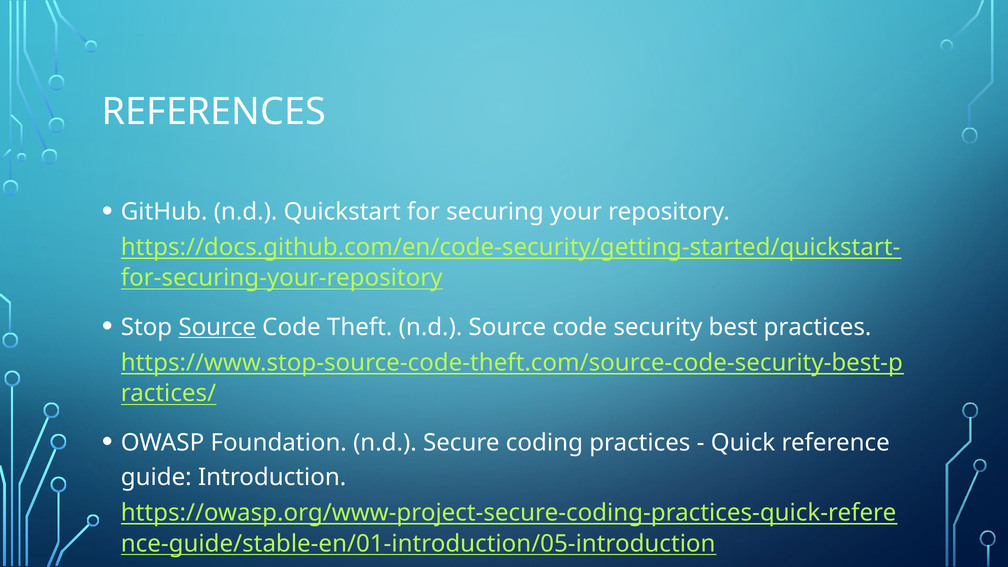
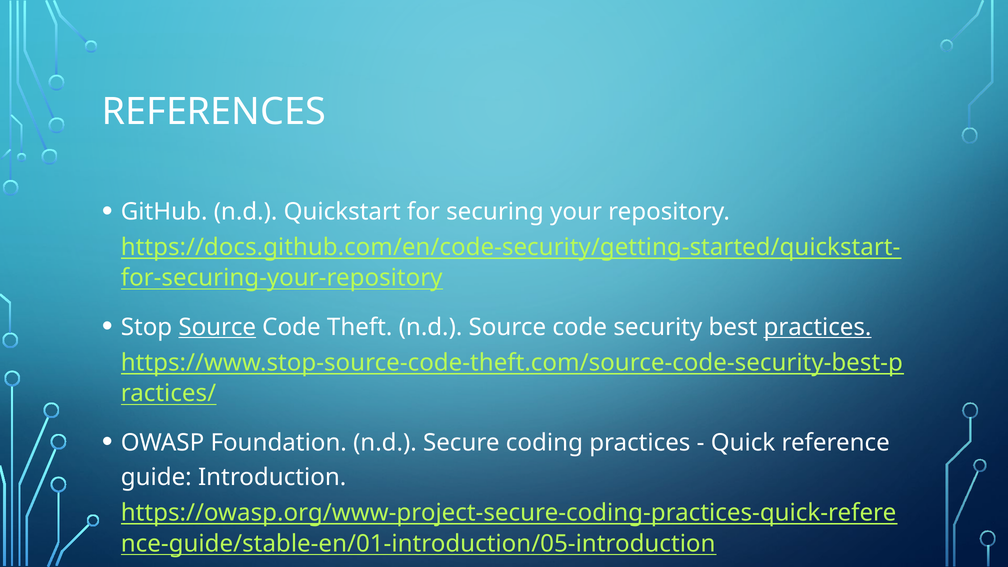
practices at (817, 327) underline: none -> present
